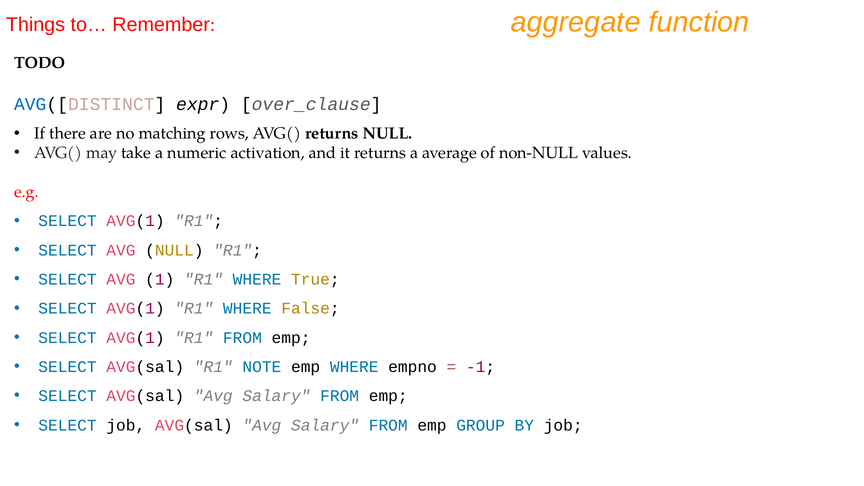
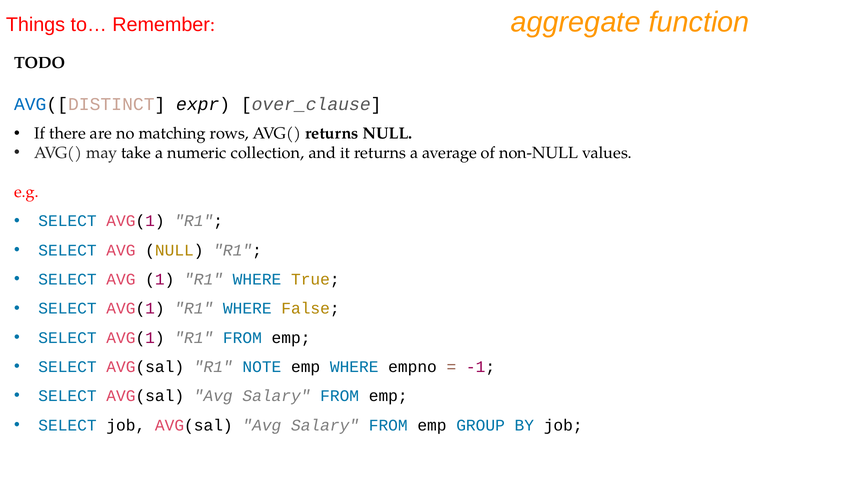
activation: activation -> collection
